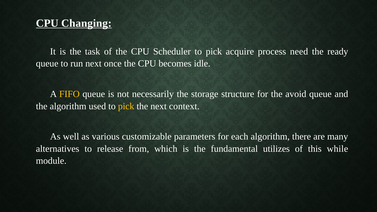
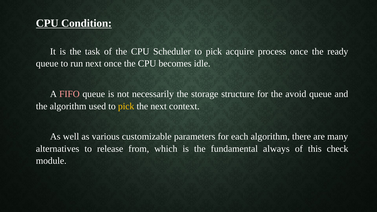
Changing: Changing -> Condition
process need: need -> once
FIFO colour: yellow -> pink
utilizes: utilizes -> always
while: while -> check
